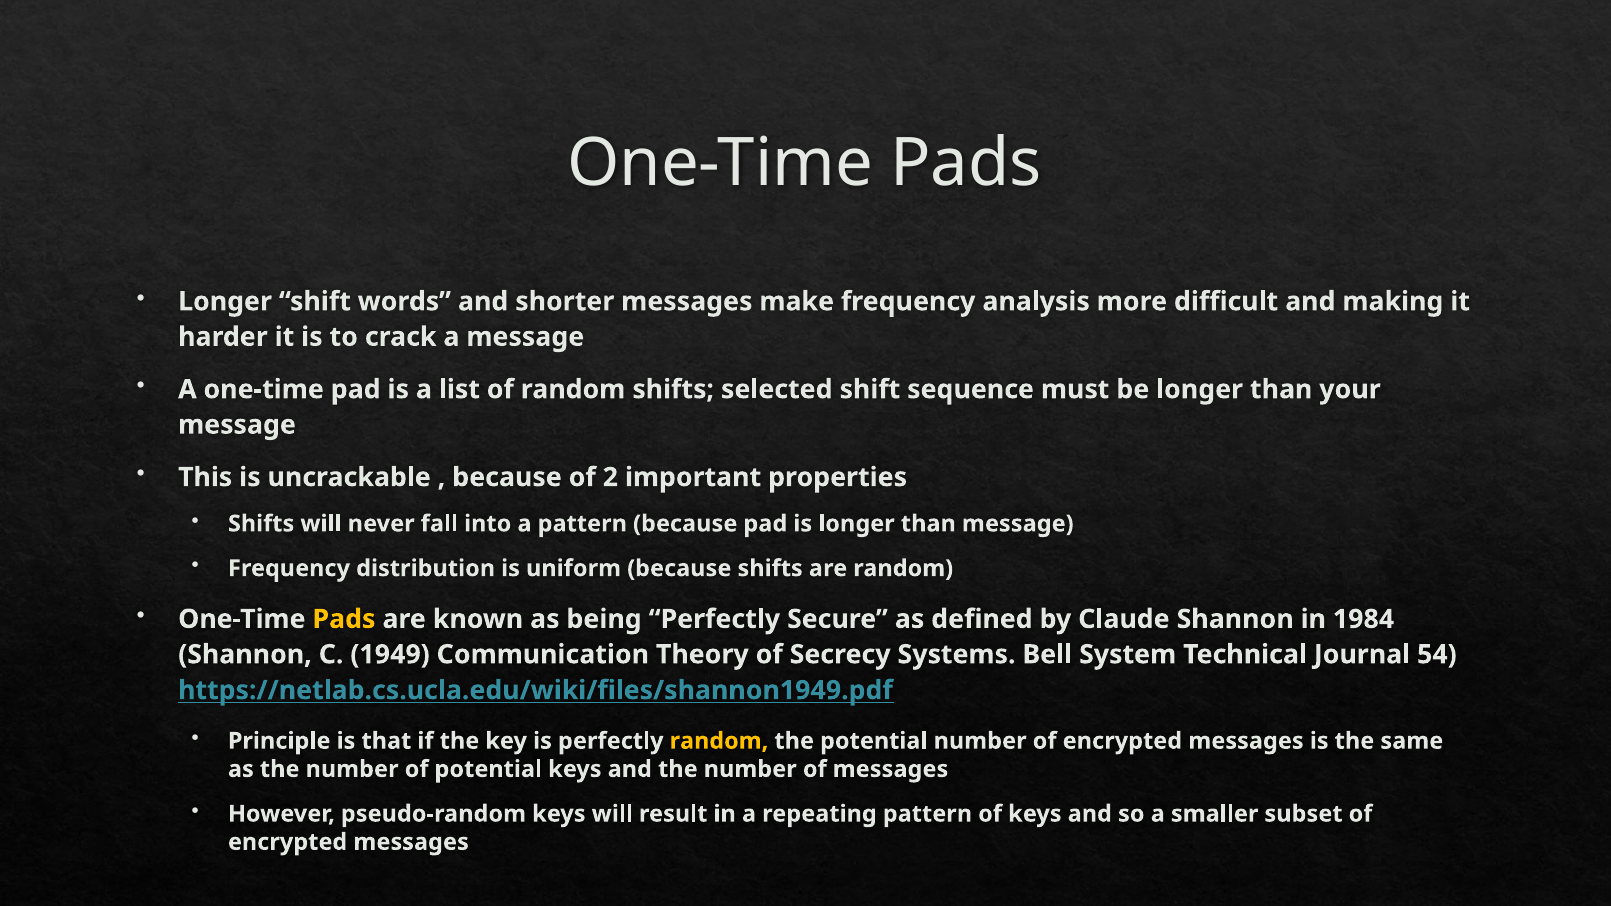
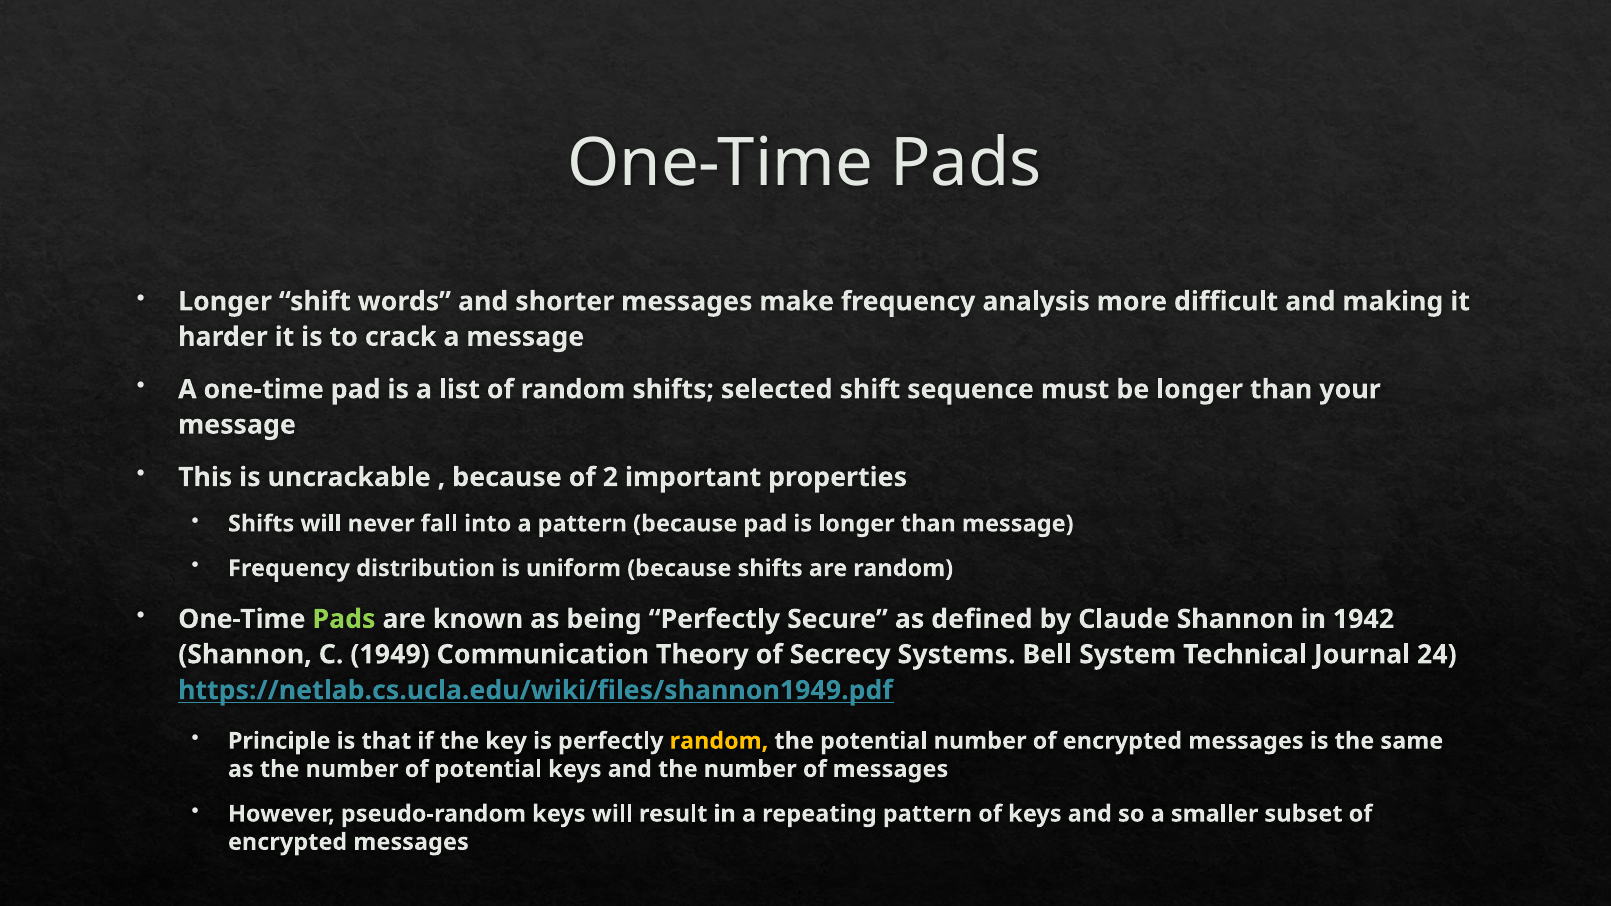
Pads at (344, 619) colour: yellow -> light green
1984: 1984 -> 1942
54: 54 -> 24
